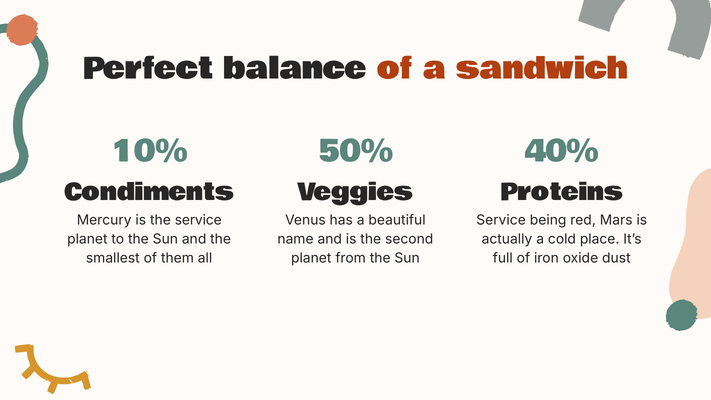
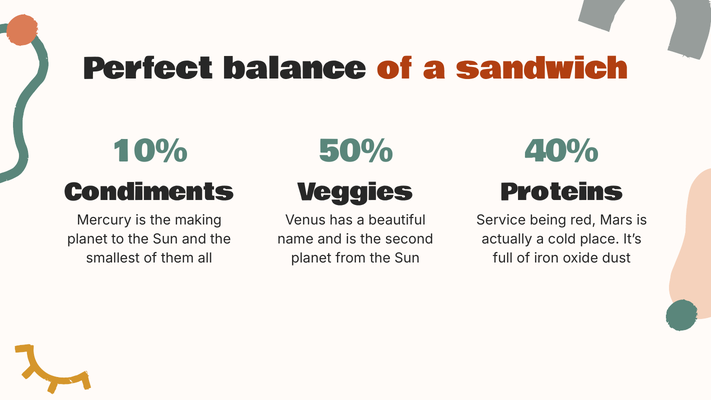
the service: service -> making
